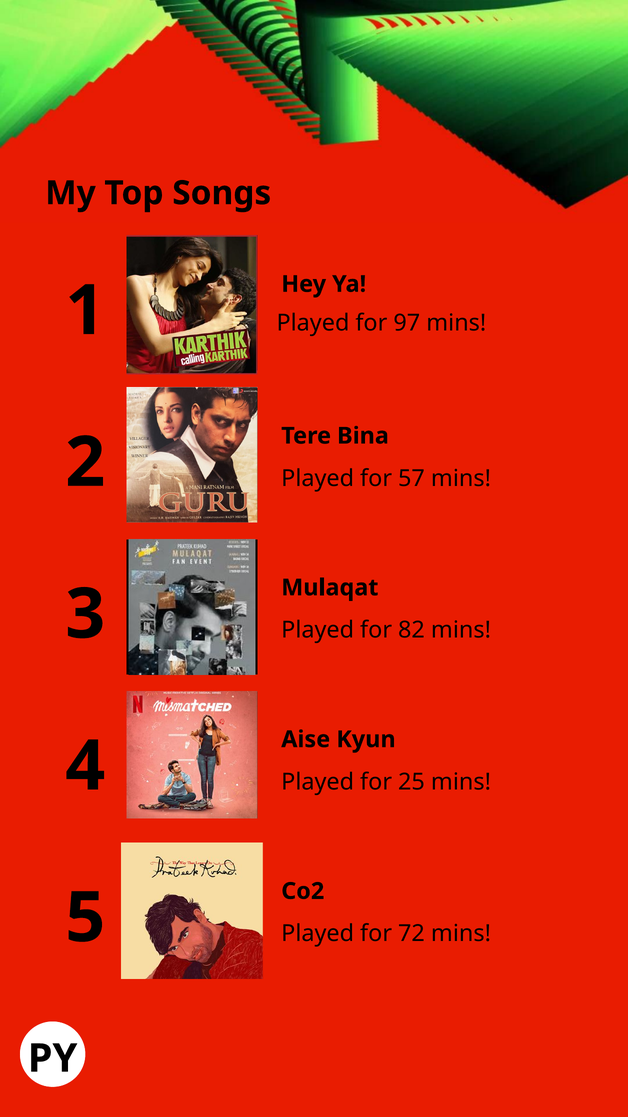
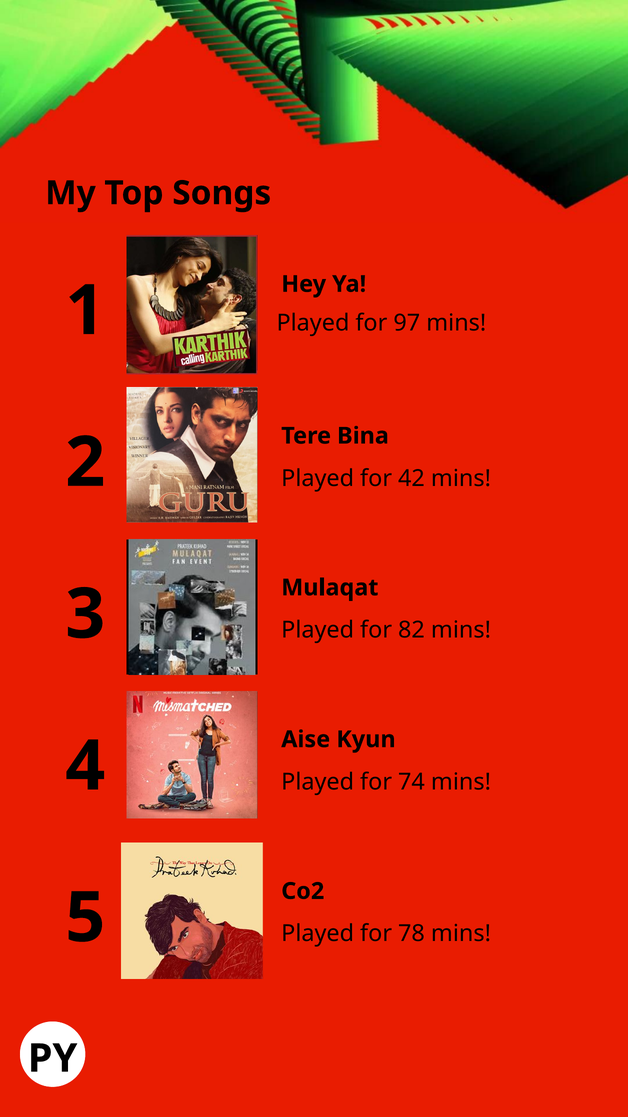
57: 57 -> 42
25: 25 -> 74
72: 72 -> 78
